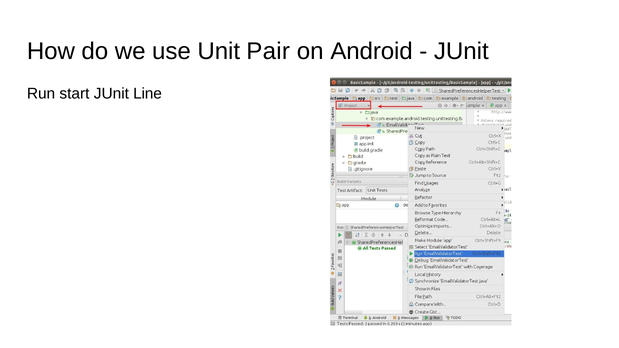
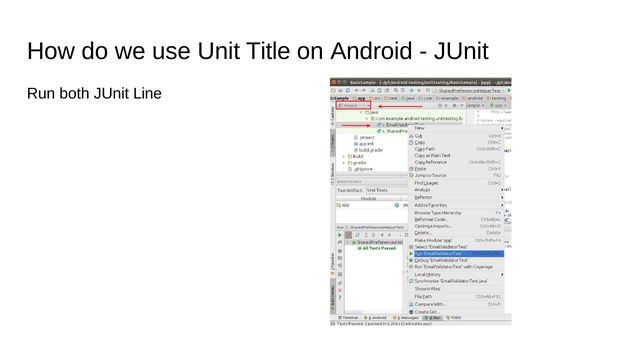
Pair: Pair -> Title
start: start -> both
